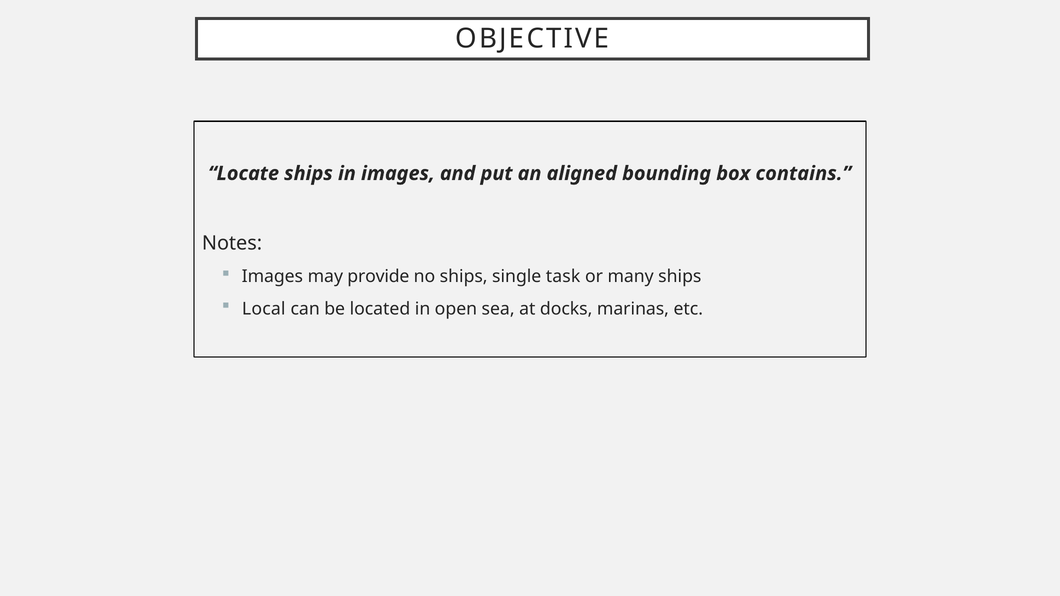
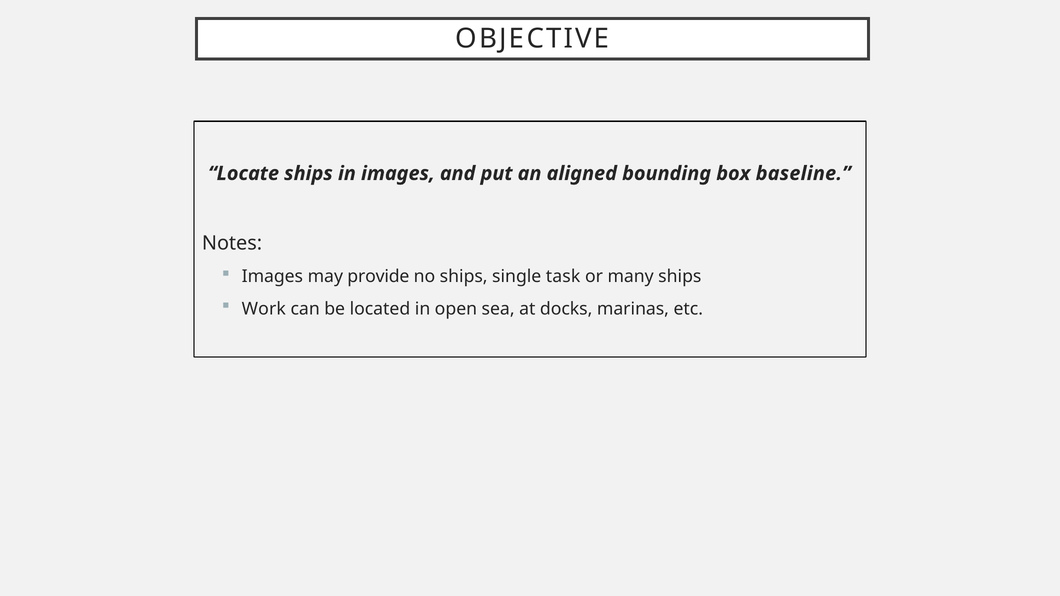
contains: contains -> baseline
Local: Local -> Work
